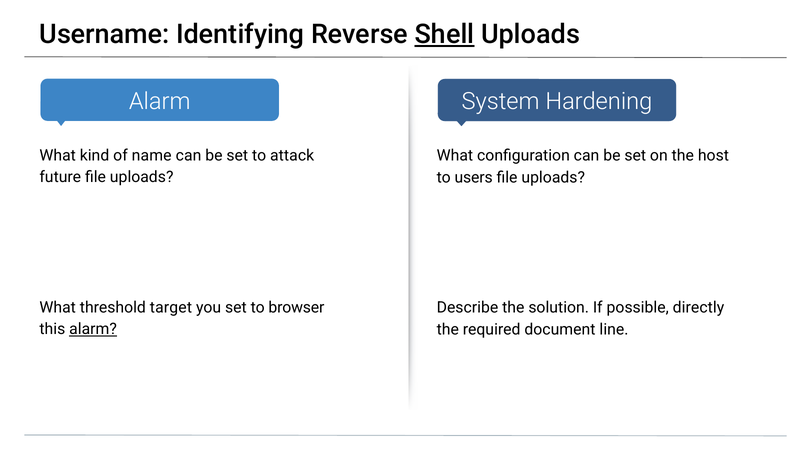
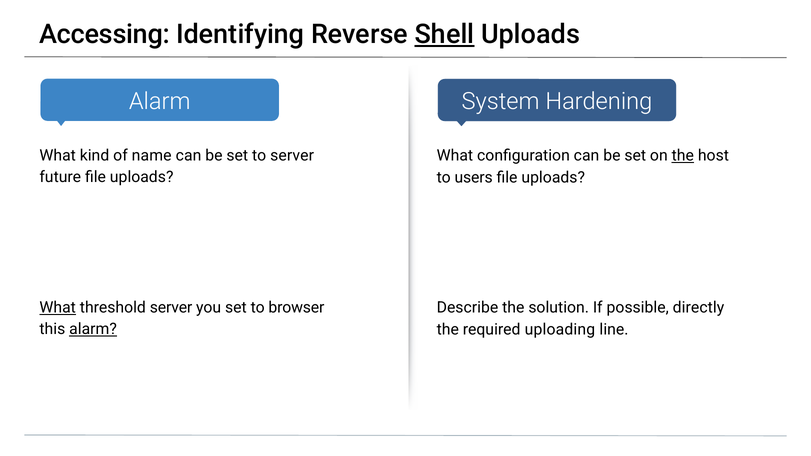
Username: Username -> Accessing
to attack: attack -> server
the at (683, 156) underline: none -> present
What at (58, 308) underline: none -> present
threshold target: target -> server
document: document -> uploading
